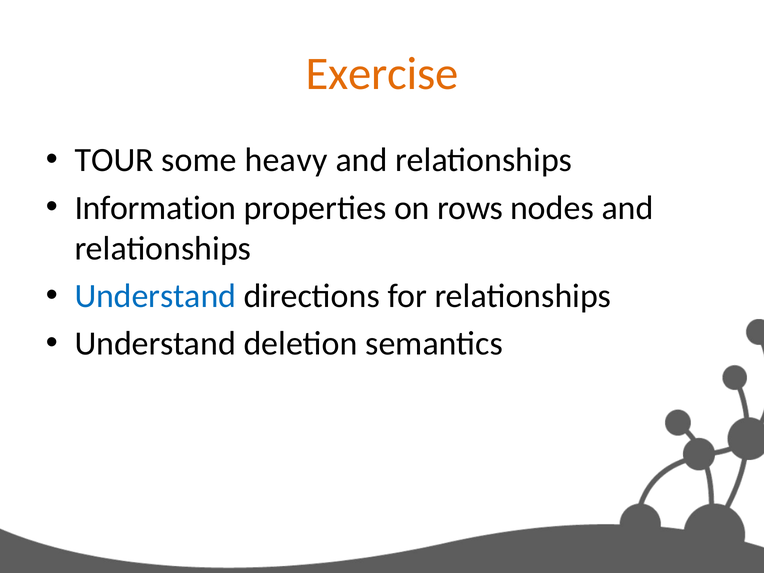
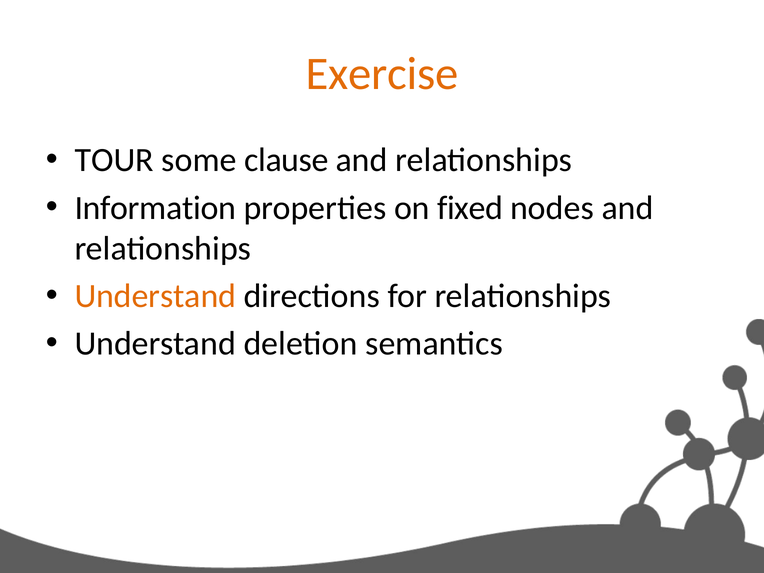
heavy: heavy -> clause
rows: rows -> fixed
Understand at (155, 296) colour: blue -> orange
